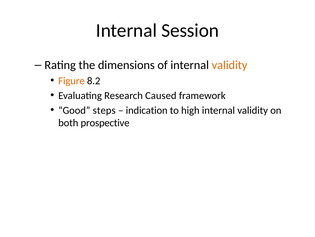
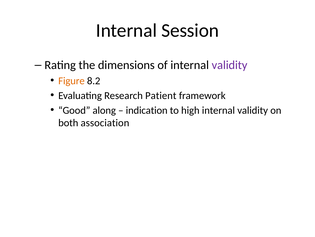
validity at (230, 65) colour: orange -> purple
Caused: Caused -> Patient
steps: steps -> along
prospective: prospective -> association
